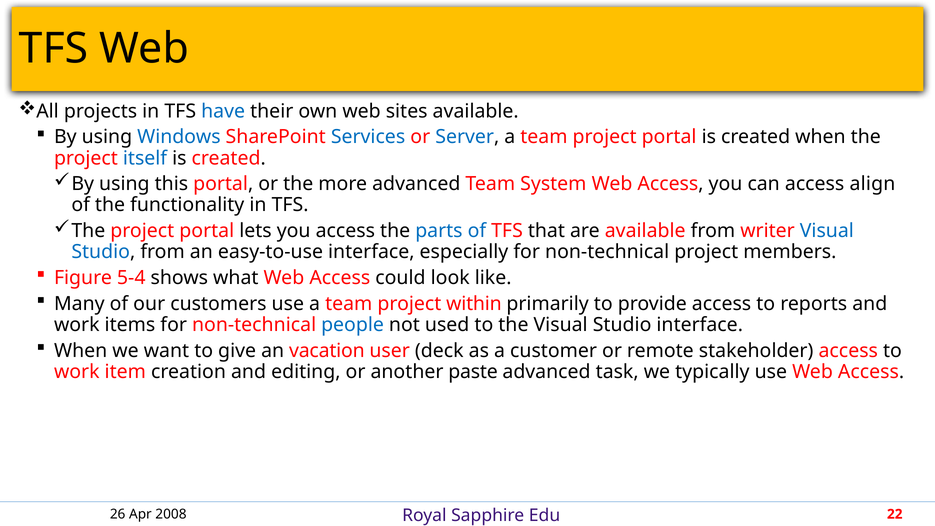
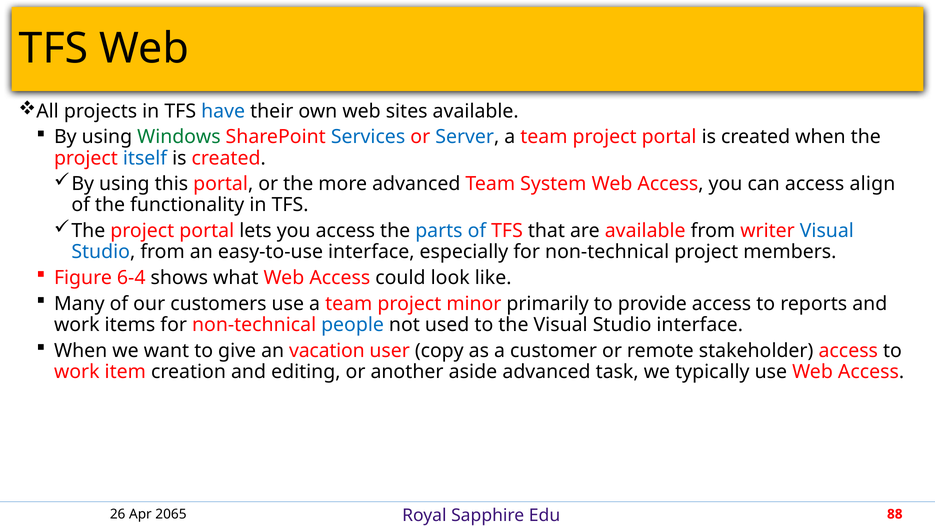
Windows colour: blue -> green
5-4: 5-4 -> 6-4
within: within -> minor
deck: deck -> copy
paste: paste -> aside
2008: 2008 -> 2065
22: 22 -> 88
